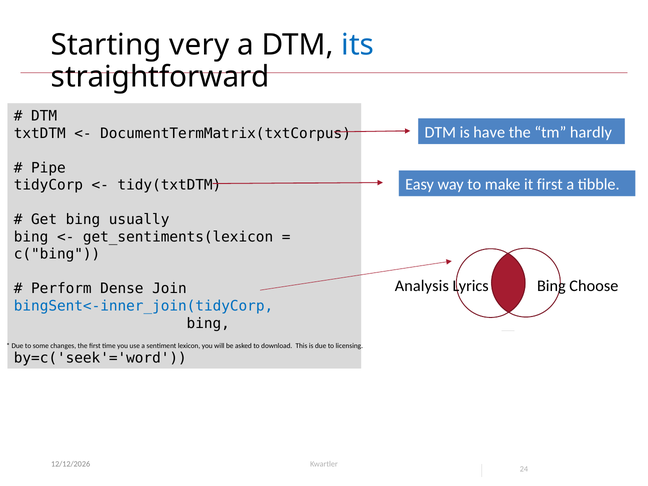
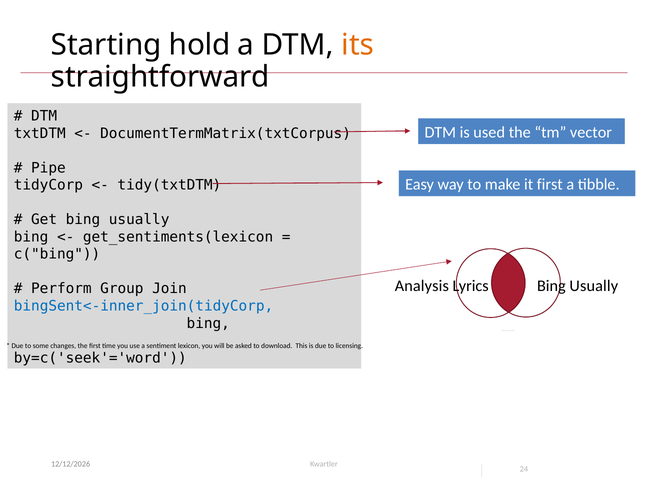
very: very -> hold
its colour: blue -> orange
have: have -> used
hardly: hardly -> vector
Lyrics Bing Choose: Choose -> Usually
Dense: Dense -> Group
